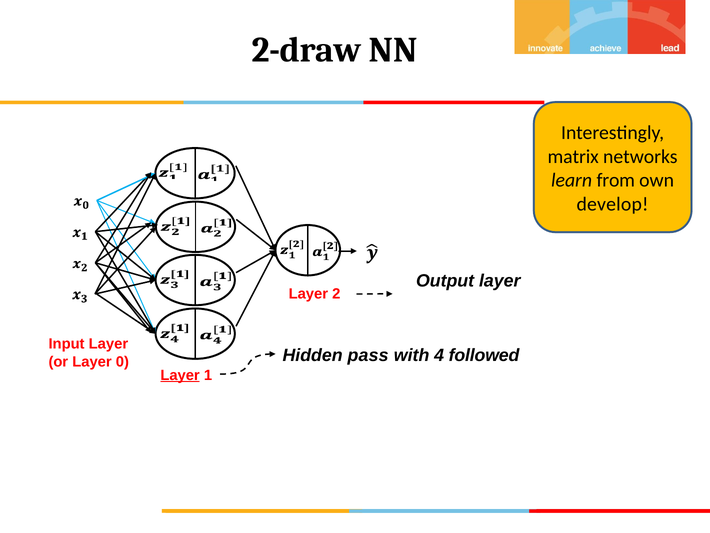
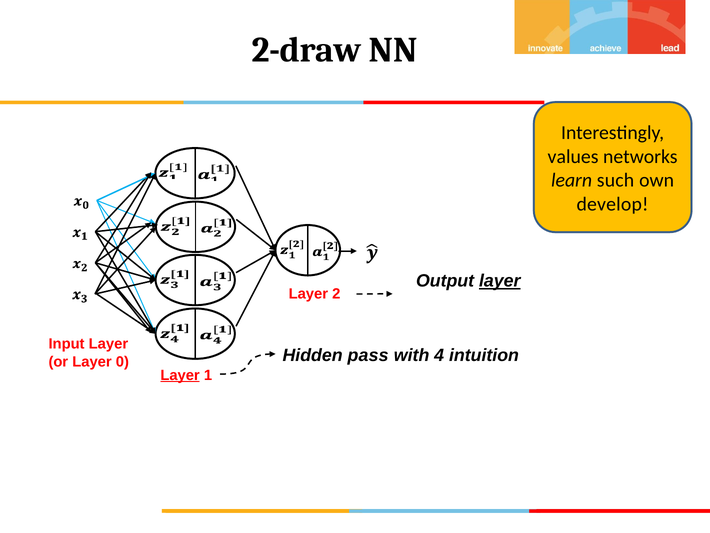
matrix: matrix -> values
from: from -> such
layer at (500, 281) underline: none -> present
followed: followed -> intuition
